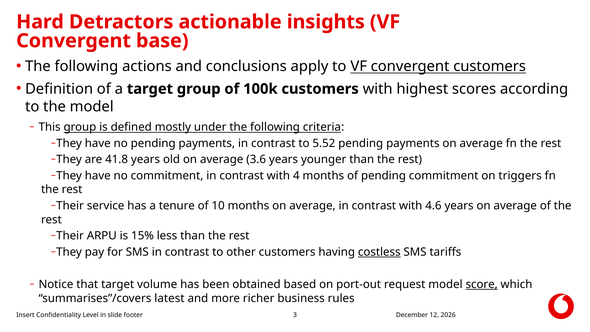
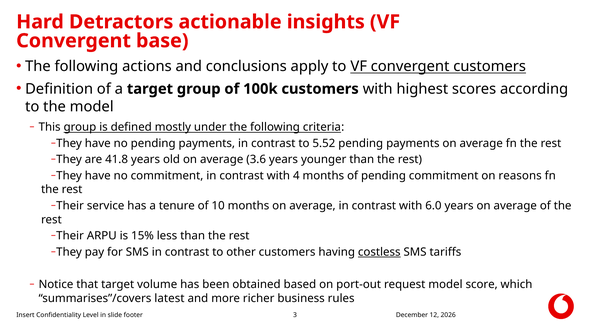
triggers: triggers -> reasons
4.6: 4.6 -> 6.0
score underline: present -> none
